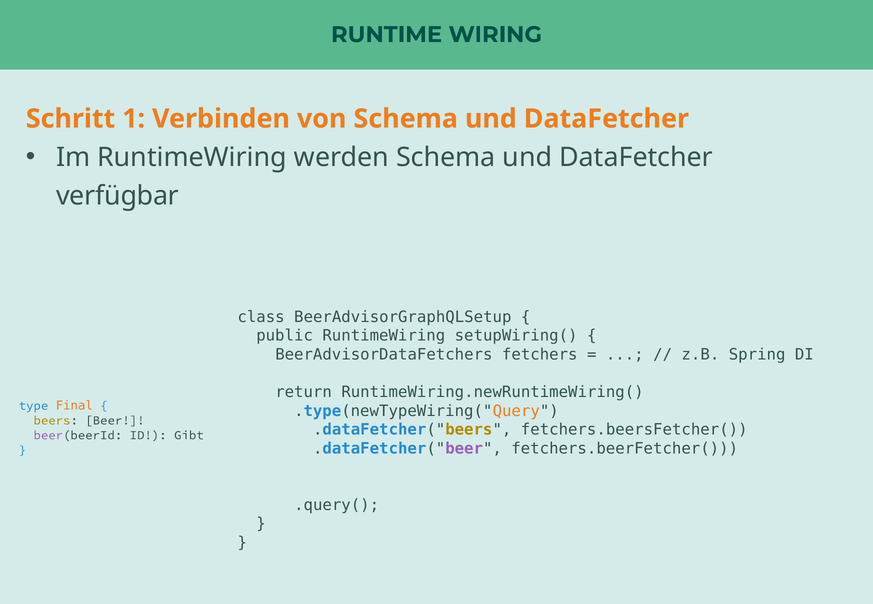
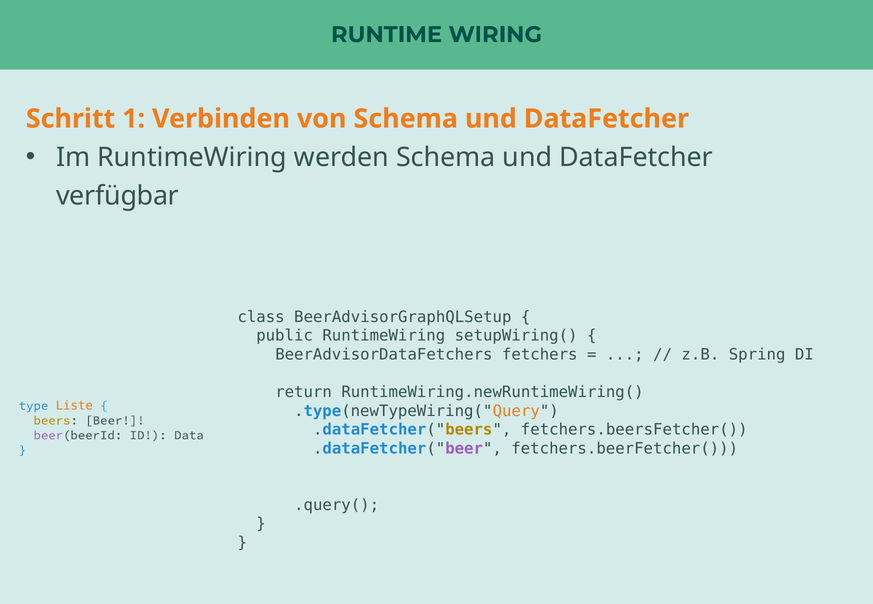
Final: Final -> Liste
Gibt: Gibt -> Data
